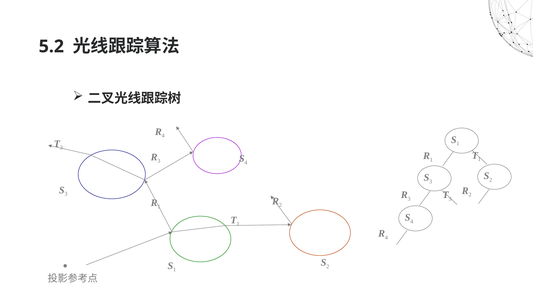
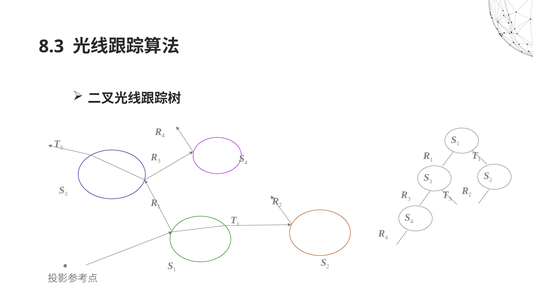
5.2: 5.2 -> 8.3
